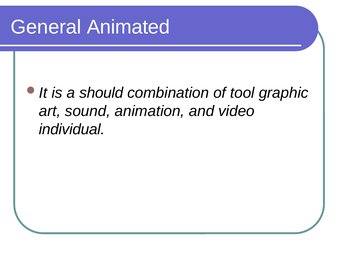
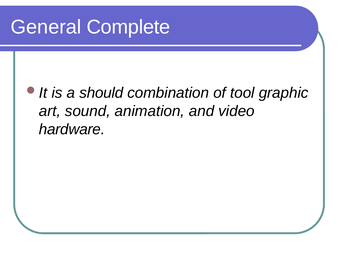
Animated: Animated -> Complete
individual: individual -> hardware
